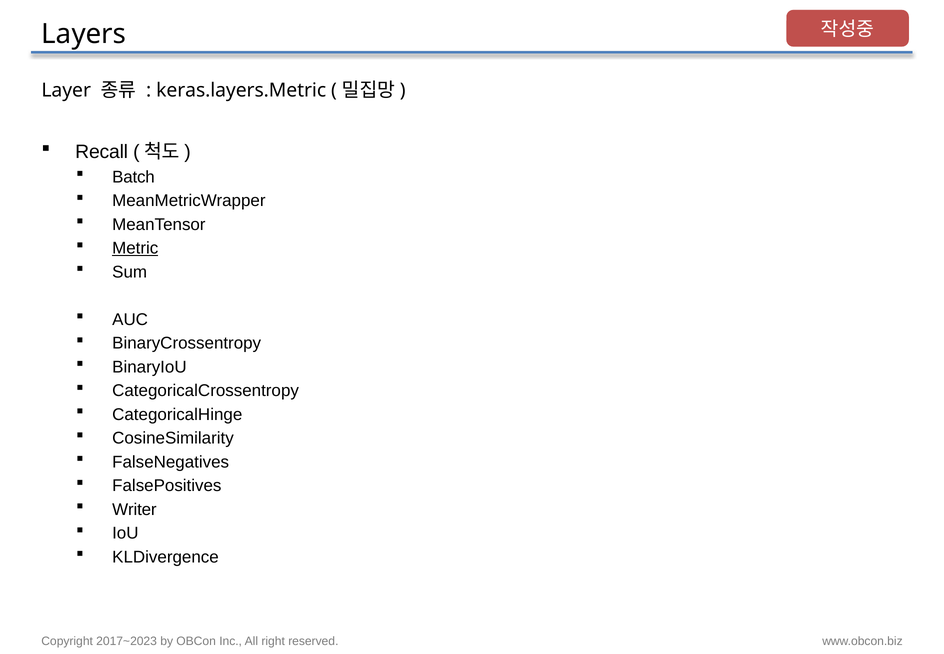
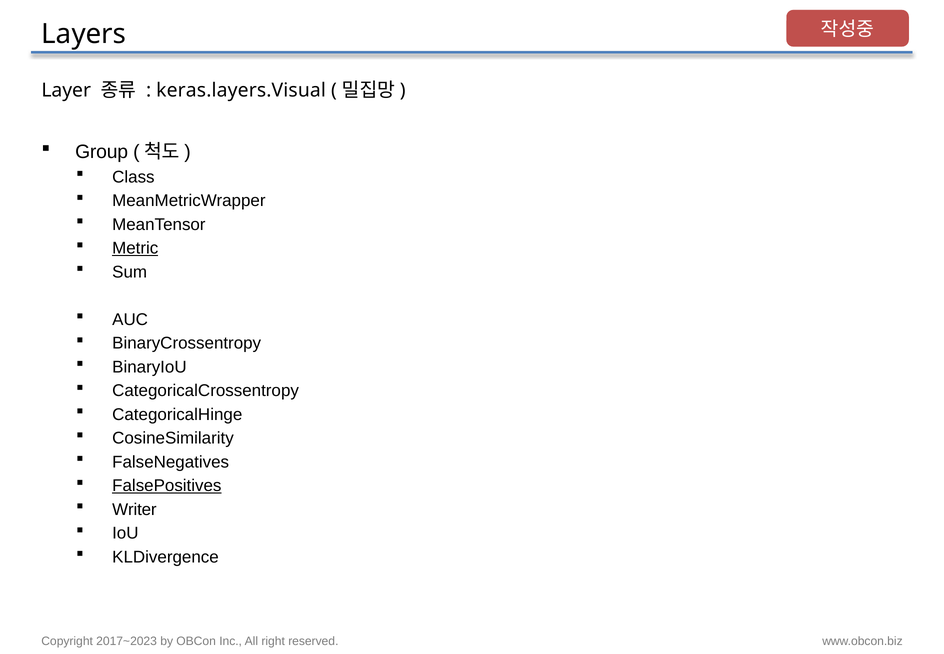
keras.layers.Metric: keras.layers.Metric -> keras.layers.Visual
Recall: Recall -> Group
Batch: Batch -> Class
FalsePositives underline: none -> present
